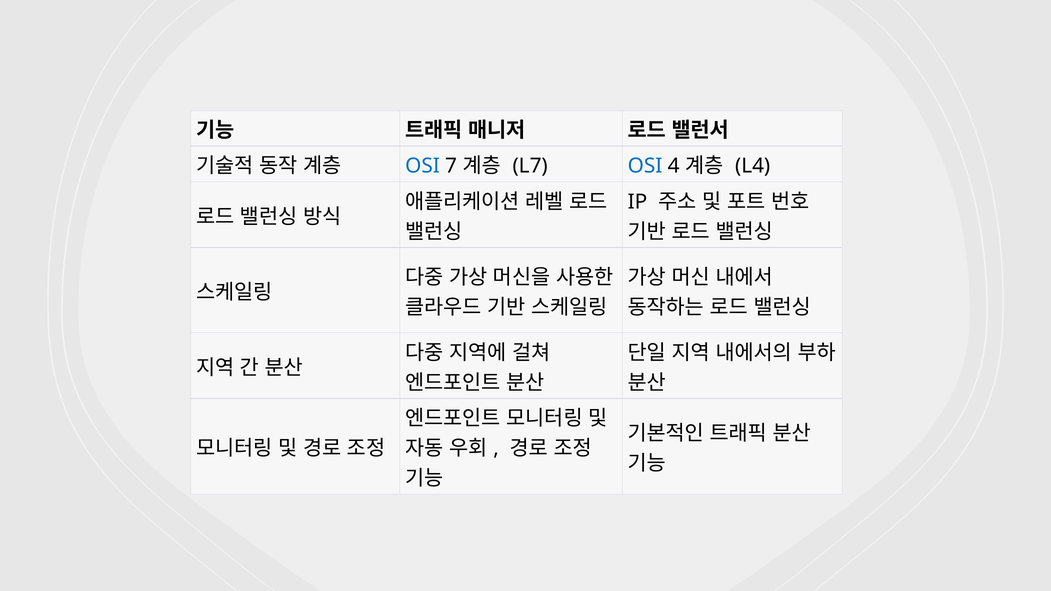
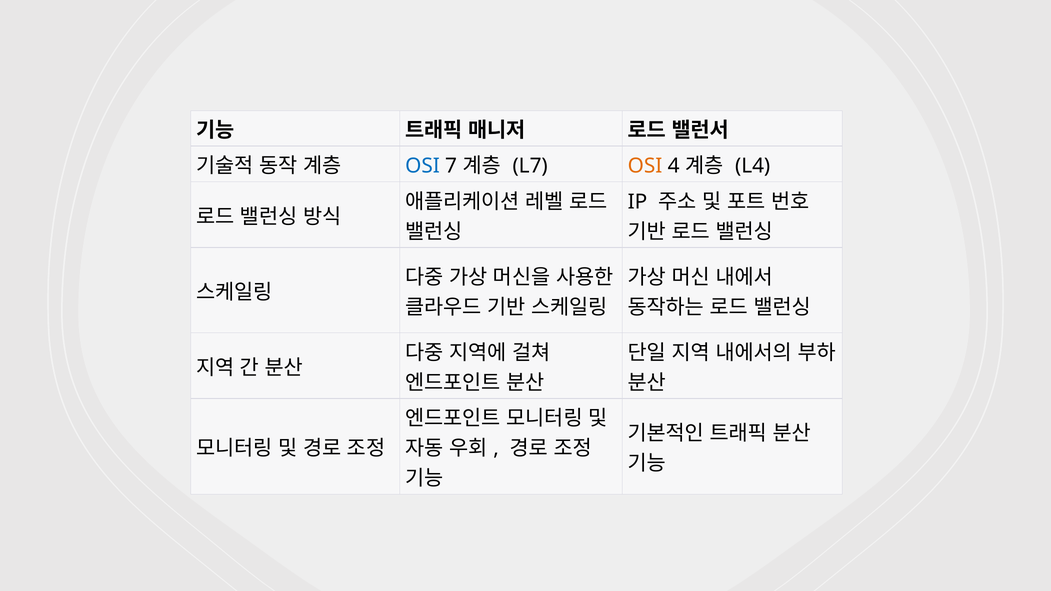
OSI at (645, 166) colour: blue -> orange
